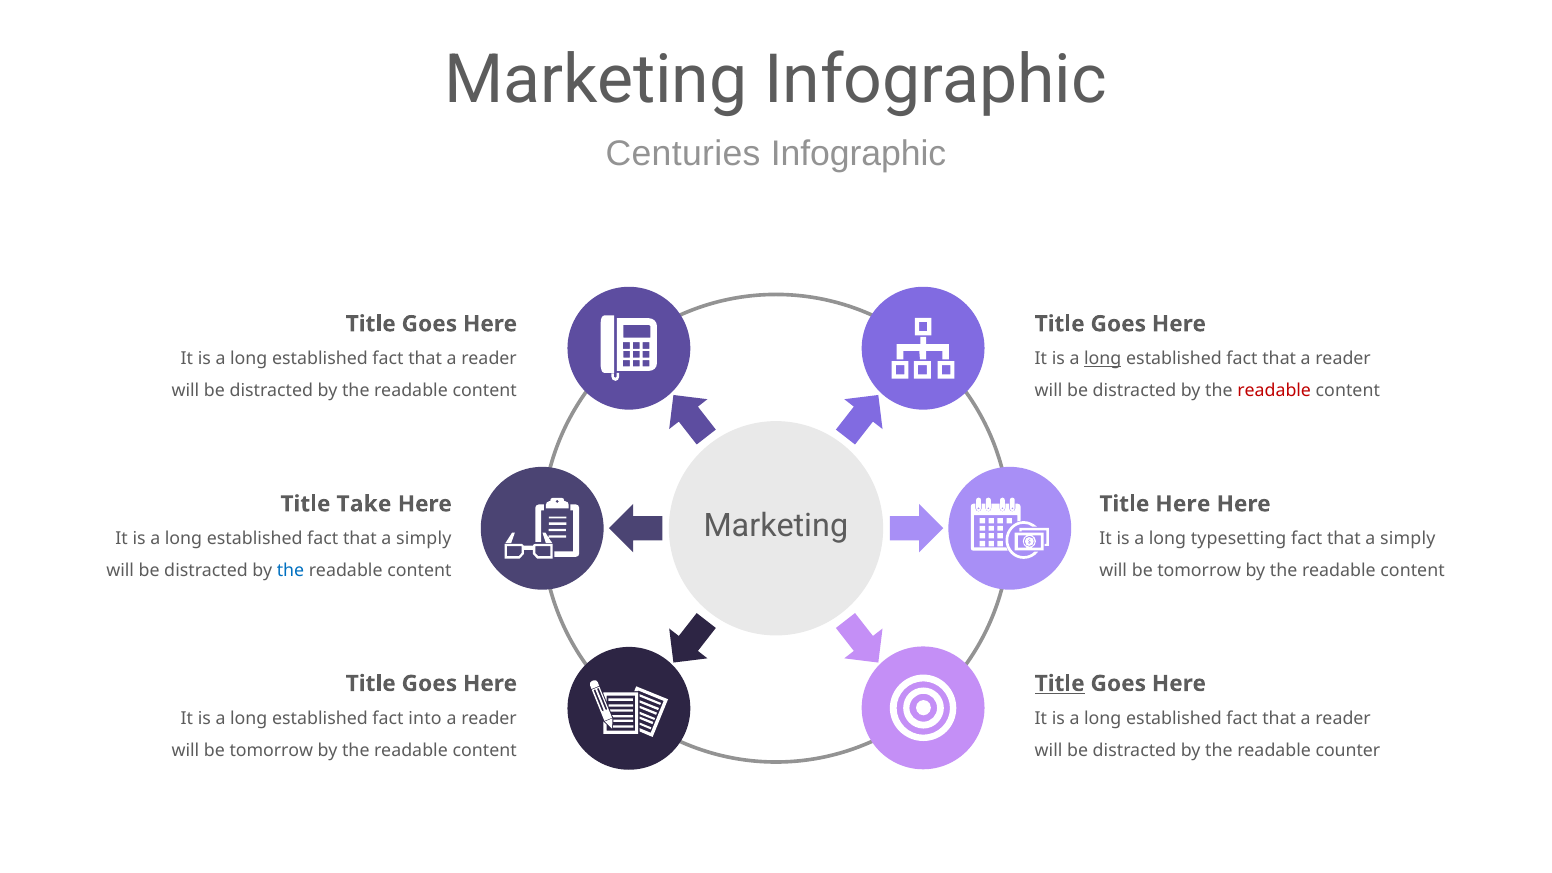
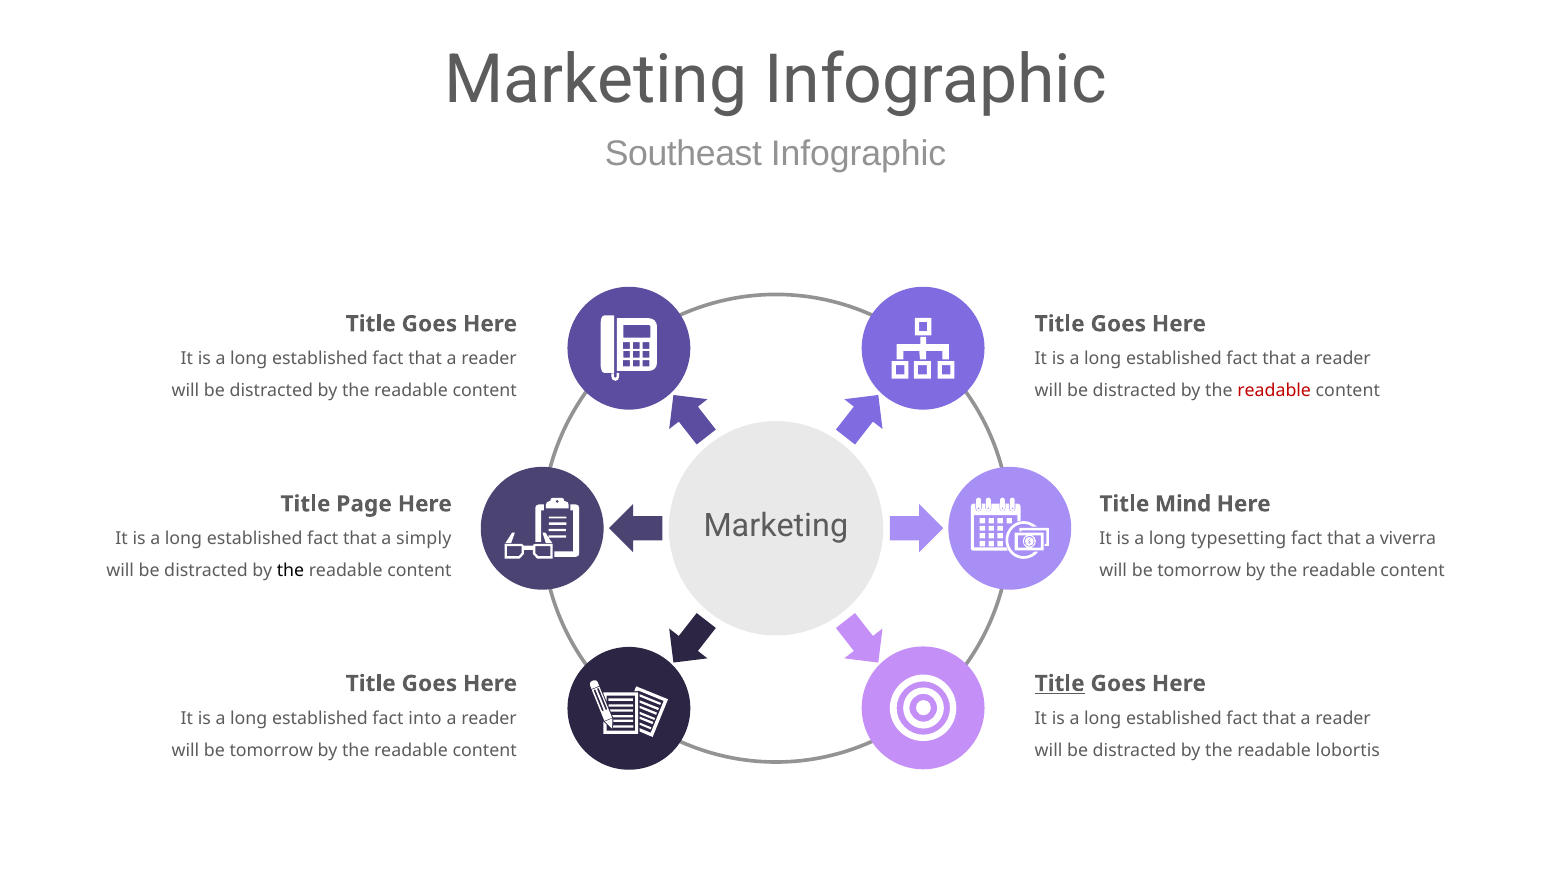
Centuries: Centuries -> Southeast
long at (1103, 358) underline: present -> none
Take: Take -> Page
Title Here: Here -> Mind
simply at (1408, 539): simply -> viverra
the at (291, 571) colour: blue -> black
counter: counter -> lobortis
